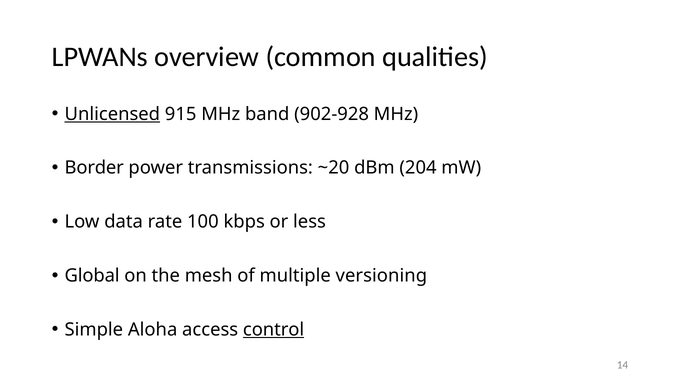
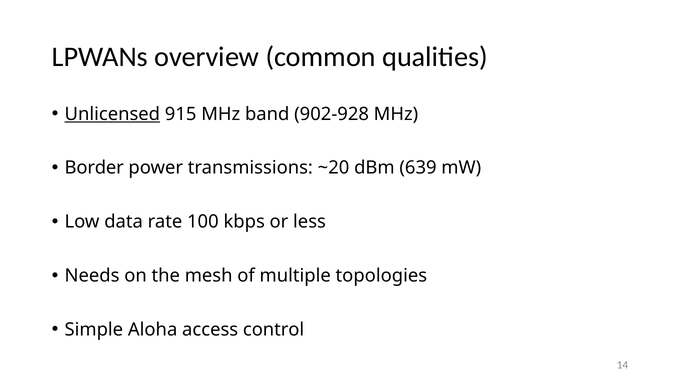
204: 204 -> 639
Global: Global -> Needs
versioning: versioning -> topologies
control underline: present -> none
